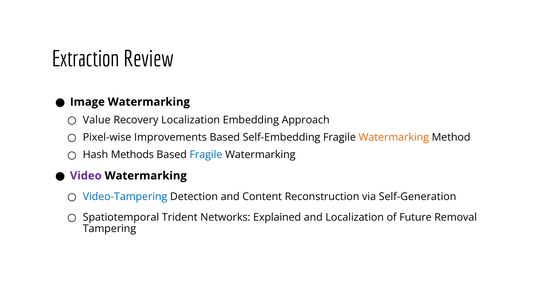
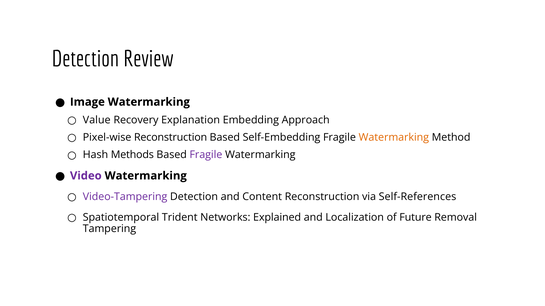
Extraction at (86, 59): Extraction -> Detection
Recovery Localization: Localization -> Explanation
Pixel-wise Improvements: Improvements -> Reconstruction
Fragile at (206, 155) colour: blue -> purple
Video-Tampering colour: blue -> purple
Self-Generation: Self-Generation -> Self-References
